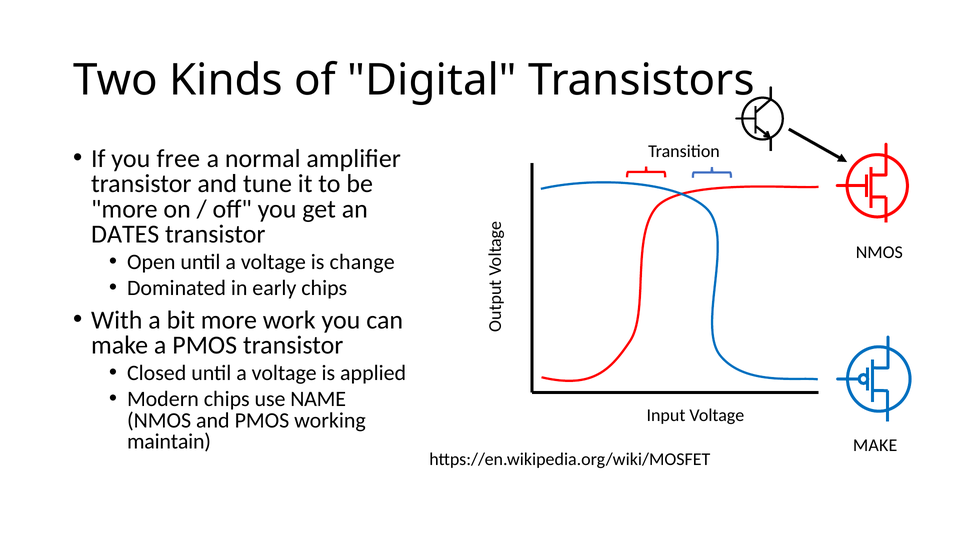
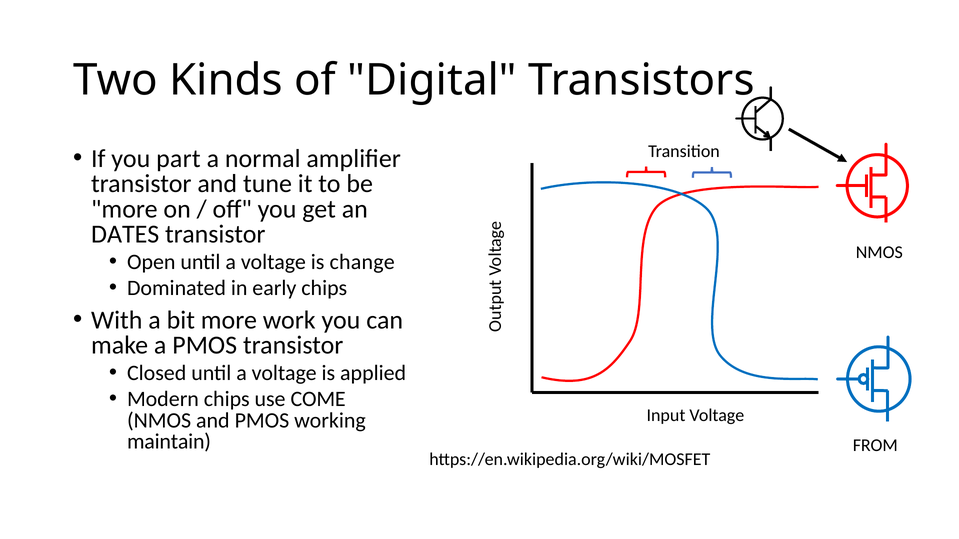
free: free -> part
NAME: NAME -> COME
MAKE at (875, 446): MAKE -> FROM
